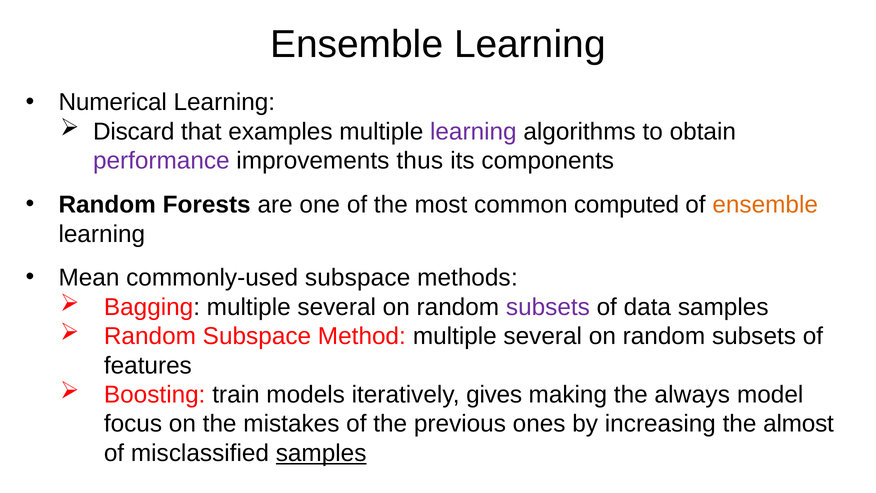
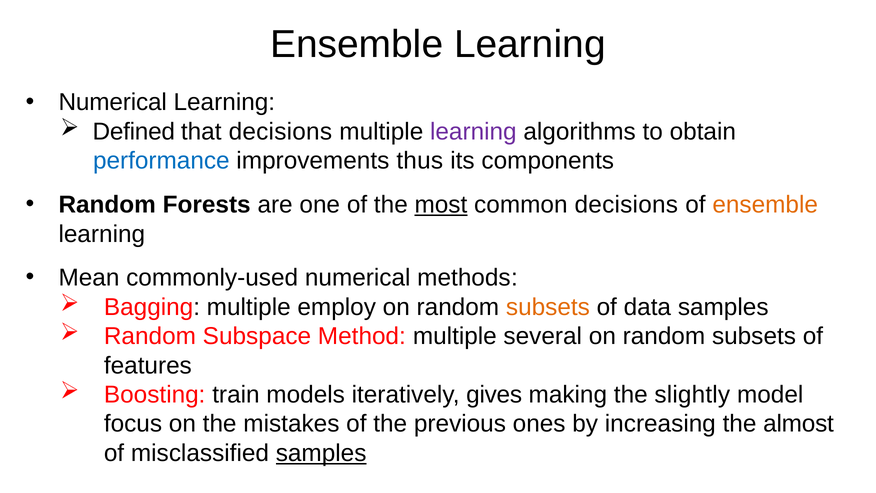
Discard: Discard -> Defined
that examples: examples -> decisions
performance colour: purple -> blue
most underline: none -> present
common computed: computed -> decisions
commonly-used subspace: subspace -> numerical
Bagging multiple several: several -> employ
subsets at (548, 307) colour: purple -> orange
always: always -> slightly
